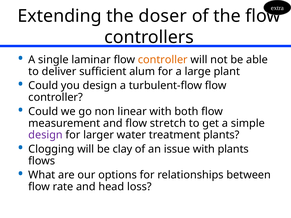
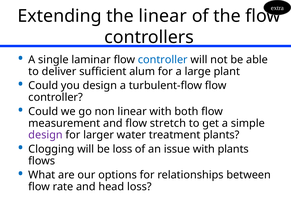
the doser: doser -> linear
controller at (163, 60) colour: orange -> blue
be clay: clay -> loss
